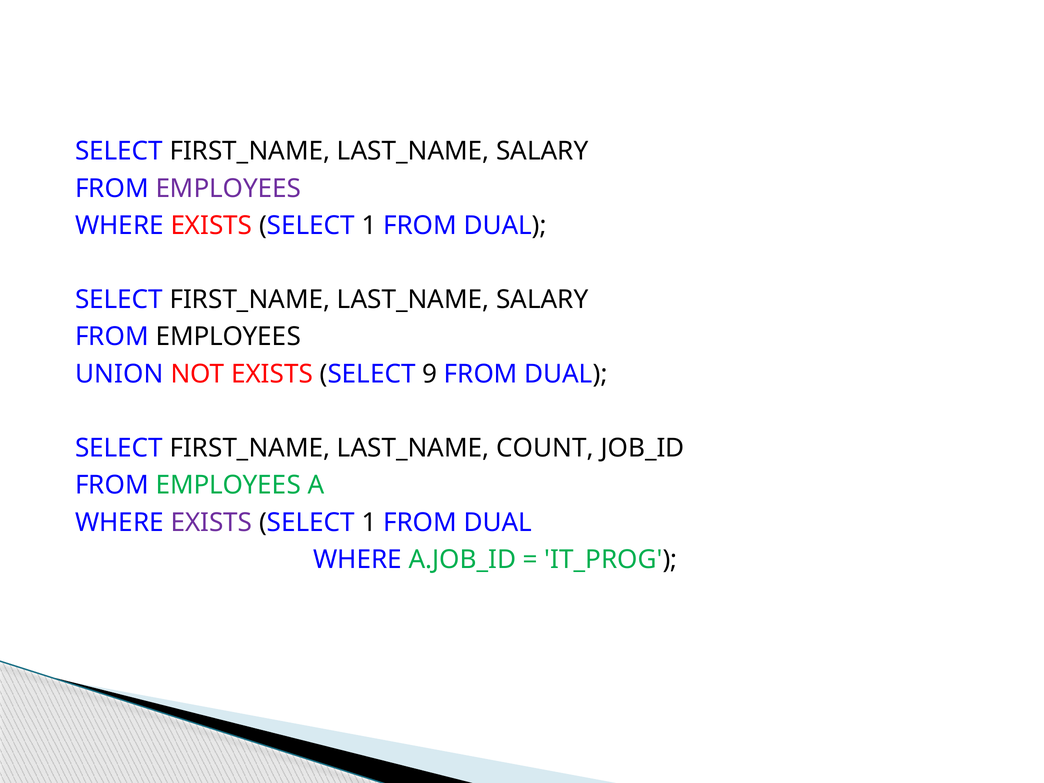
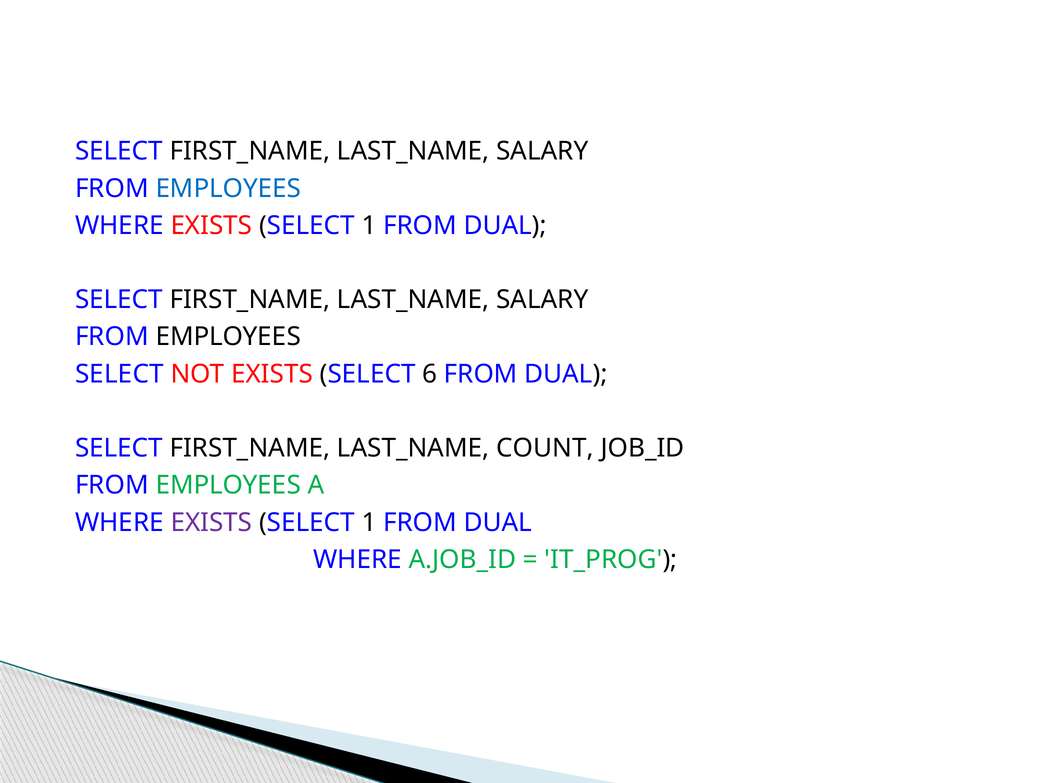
EMPLOYEES at (228, 188) colour: purple -> blue
UNION at (119, 374): UNION -> SELECT
9: 9 -> 6
